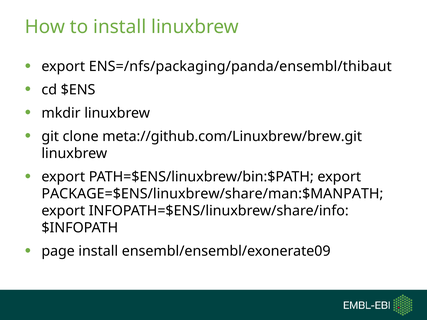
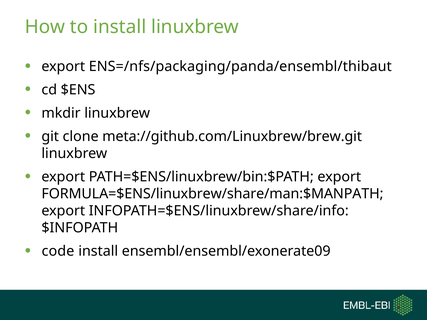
PACKAGE=$ENS/linuxbrew/share/man:$MANPATH: PACKAGE=$ENS/linuxbrew/share/man:$MANPATH -> FORMULA=$ENS/linuxbrew/share/man:$MANPATH
page: page -> code
